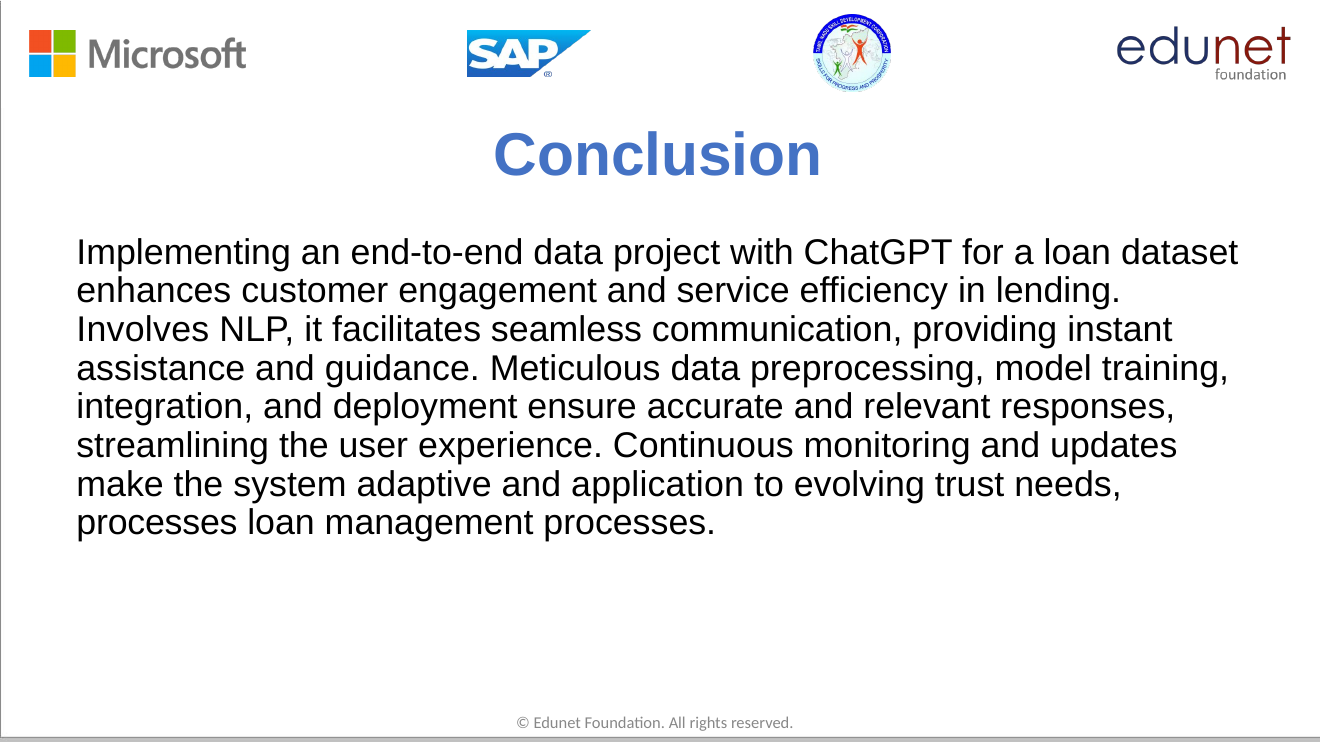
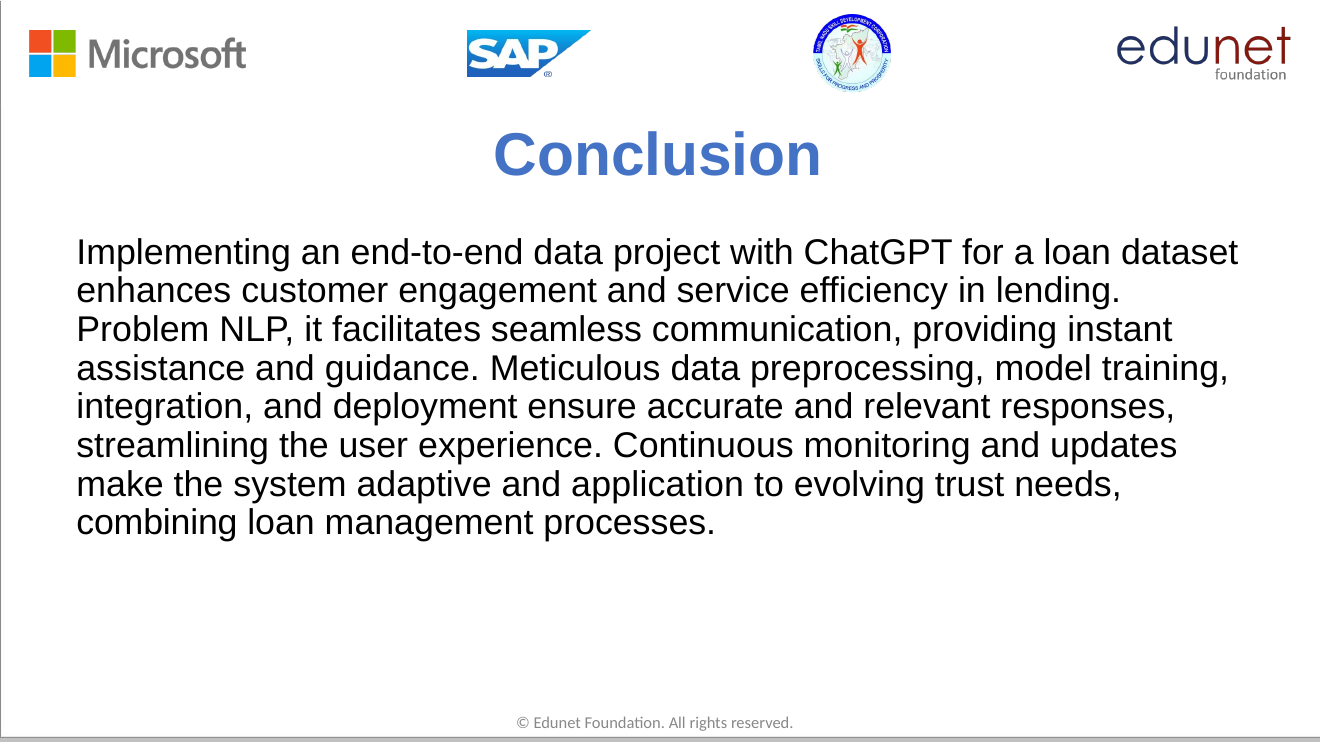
Involves: Involves -> Problem
processes at (157, 524): processes -> combining
